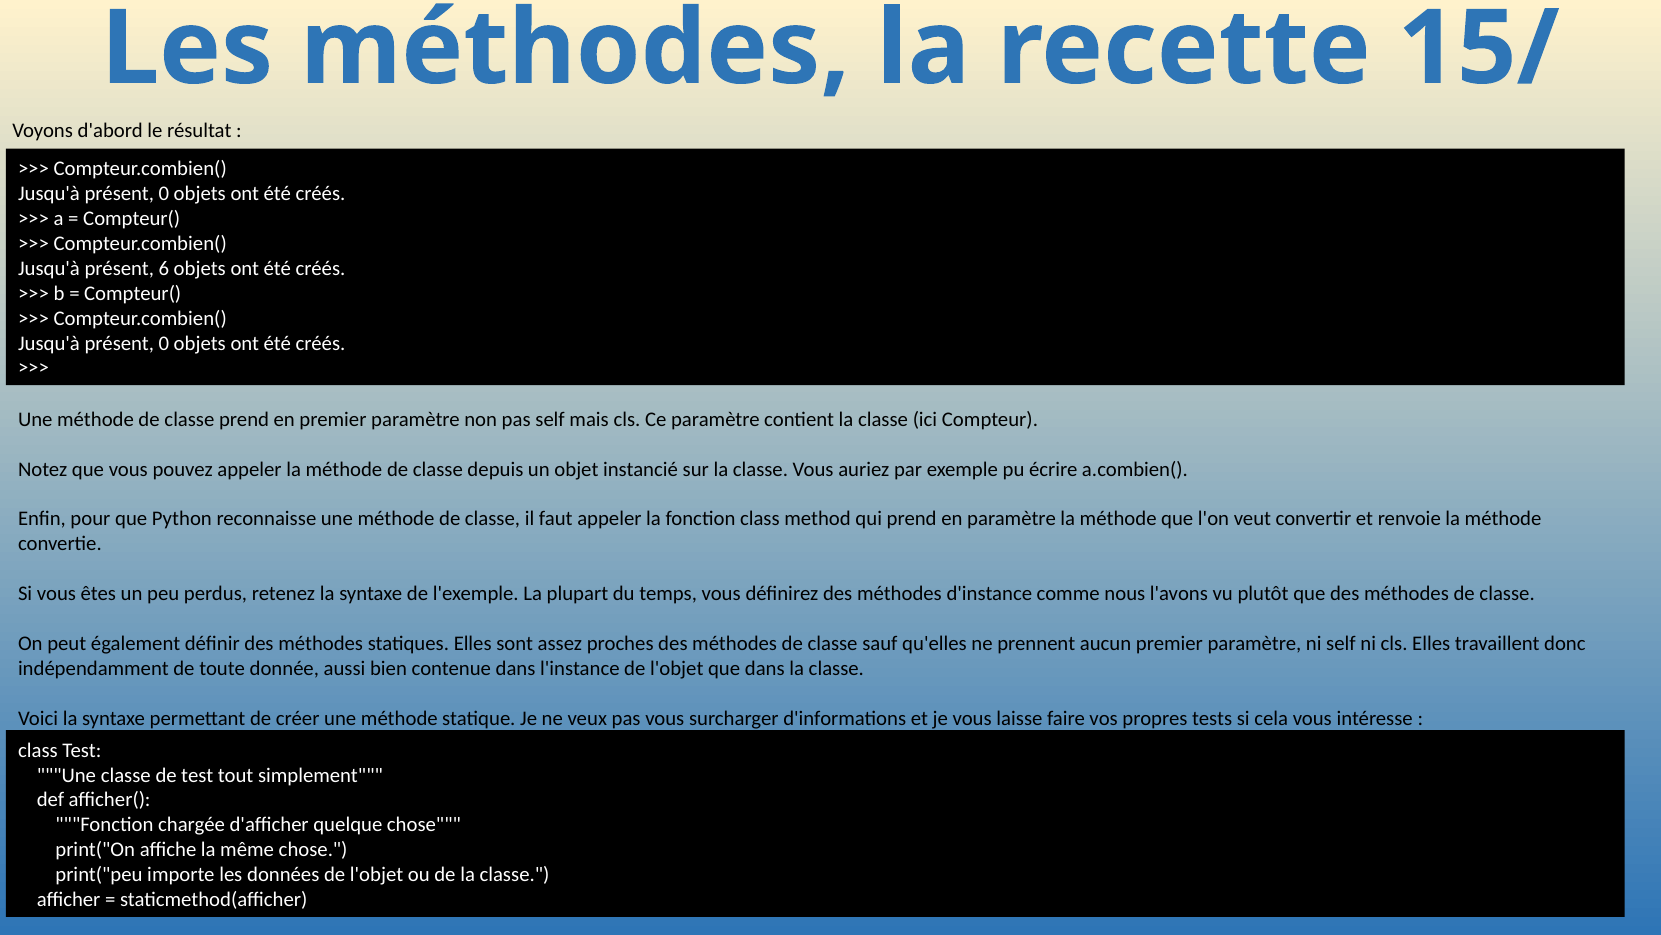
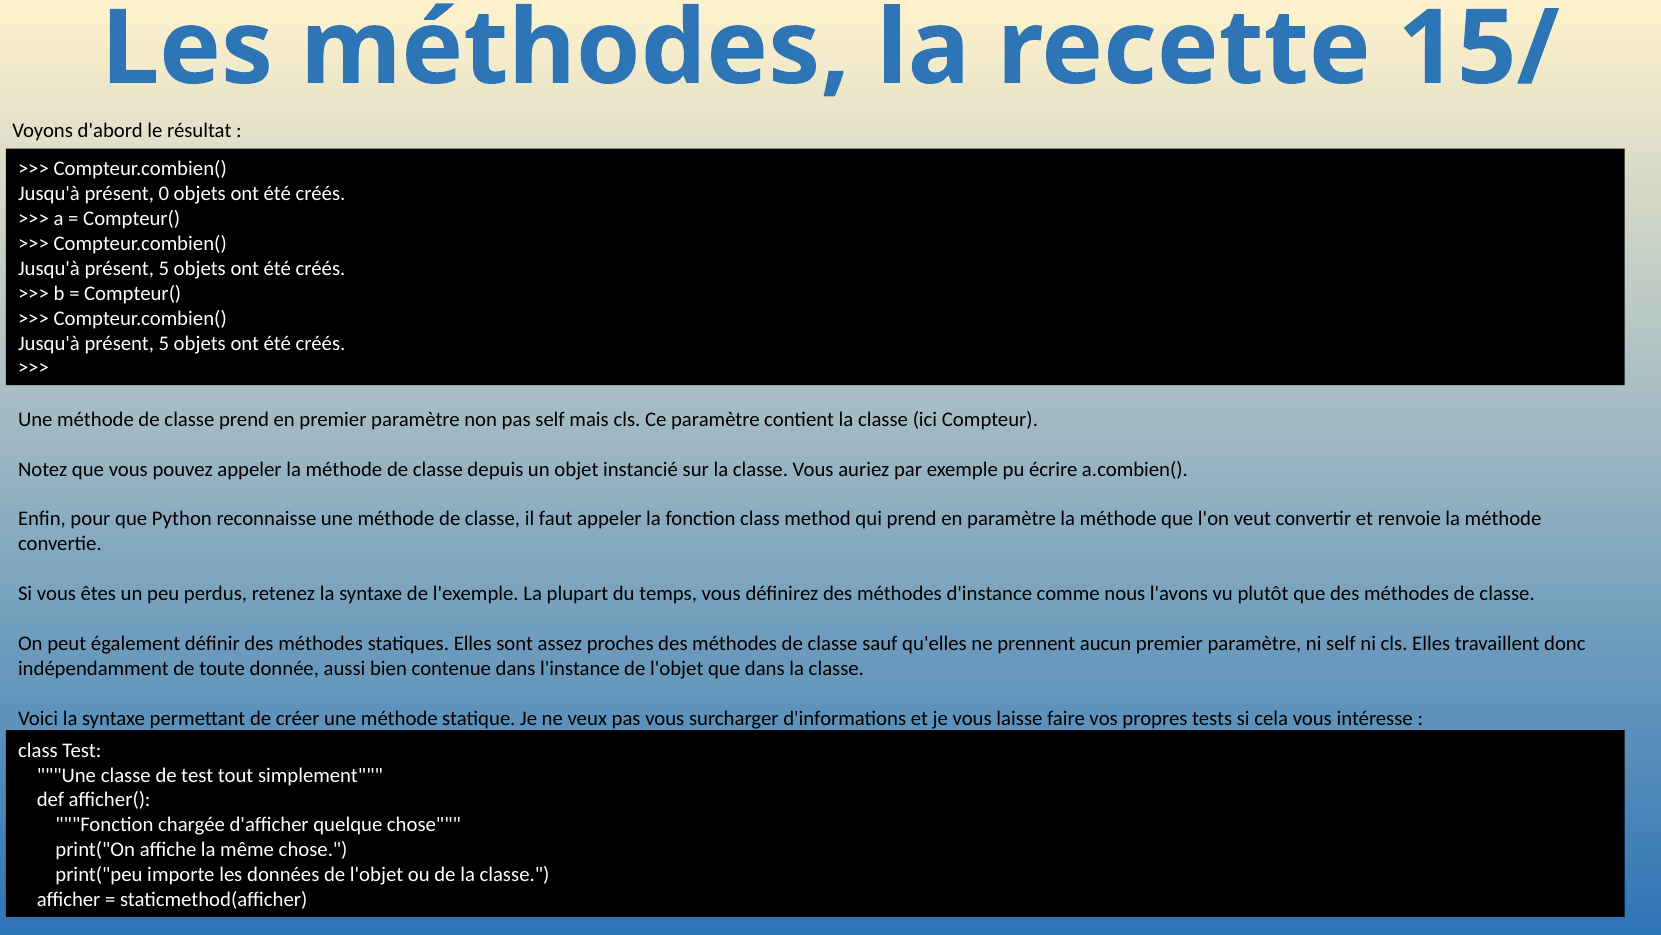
6 at (164, 268): 6 -> 5
0 at (164, 343): 0 -> 5
